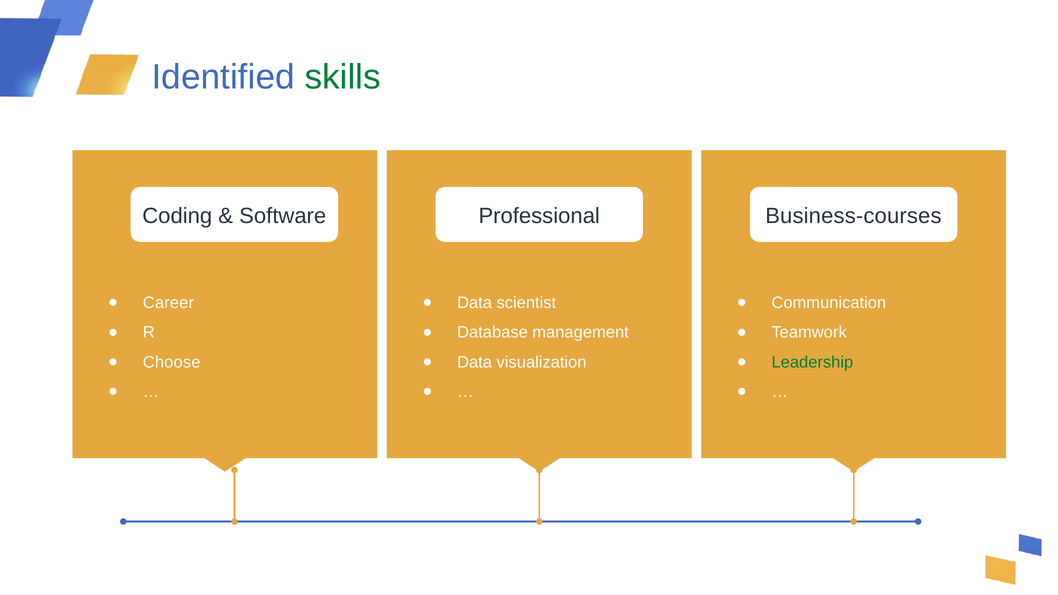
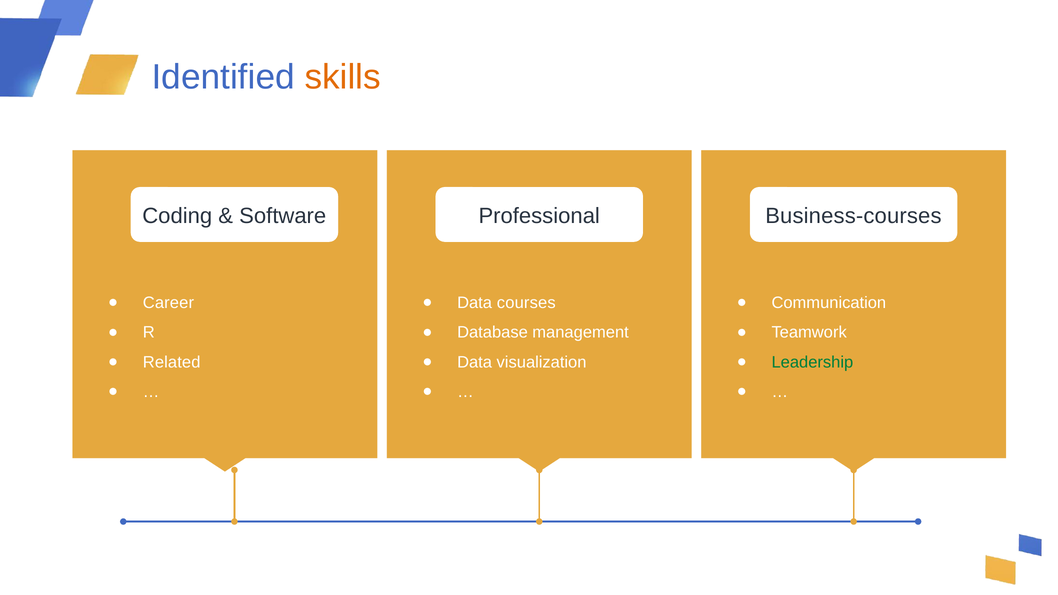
skills colour: green -> orange
scientist: scientist -> courses
Choose: Choose -> Related
